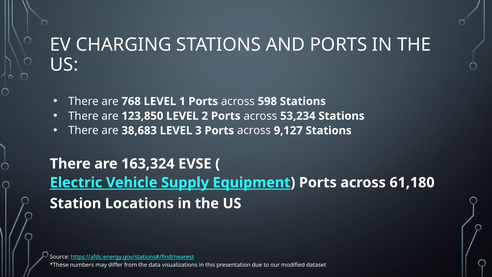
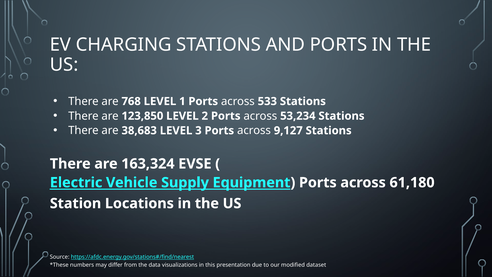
598: 598 -> 533
